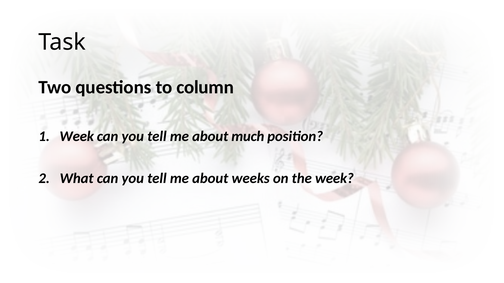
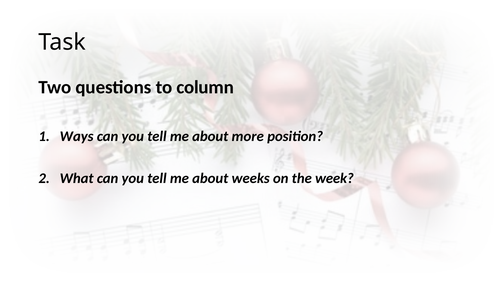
Week at (77, 137): Week -> Ways
much: much -> more
